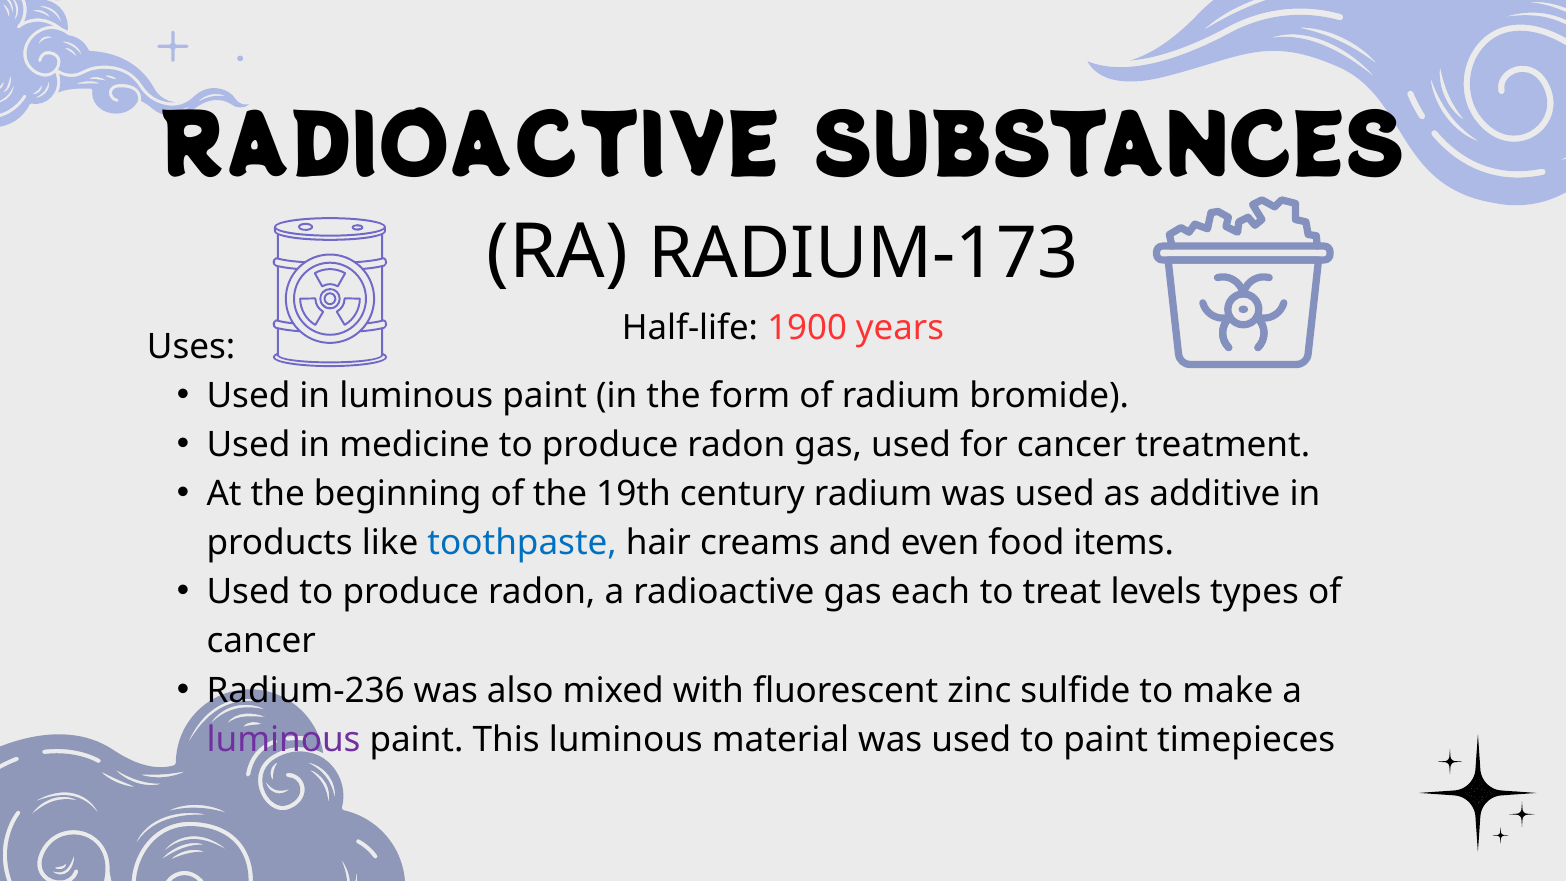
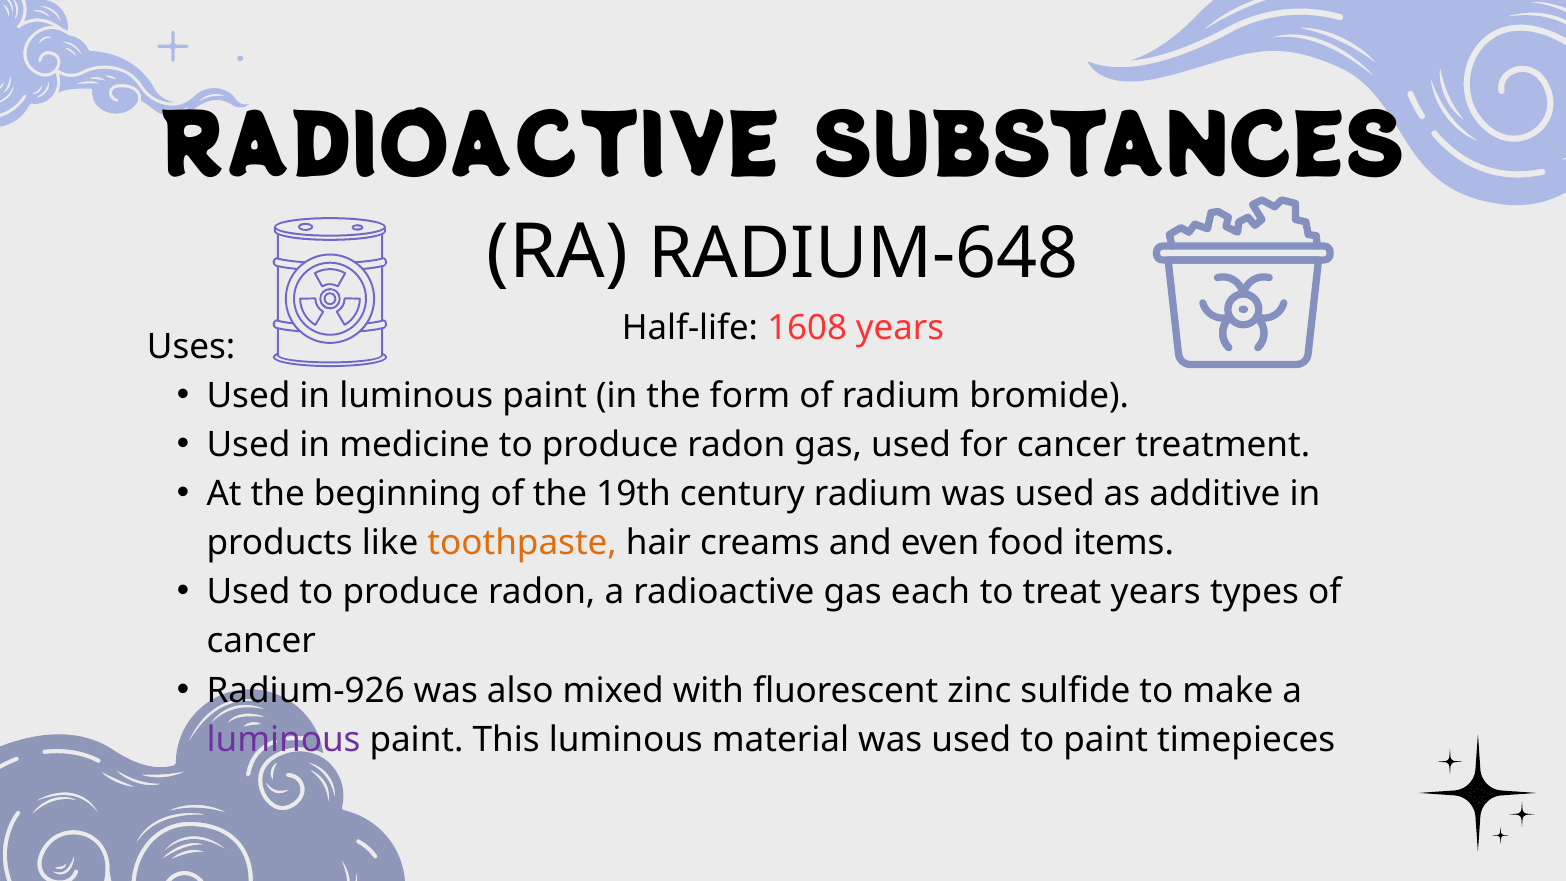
RADIUM-173: RADIUM-173 -> RADIUM-648
1900: 1900 -> 1608
toothpaste colour: blue -> orange
treat levels: levels -> years
Radium-236: Radium-236 -> Radium-926
